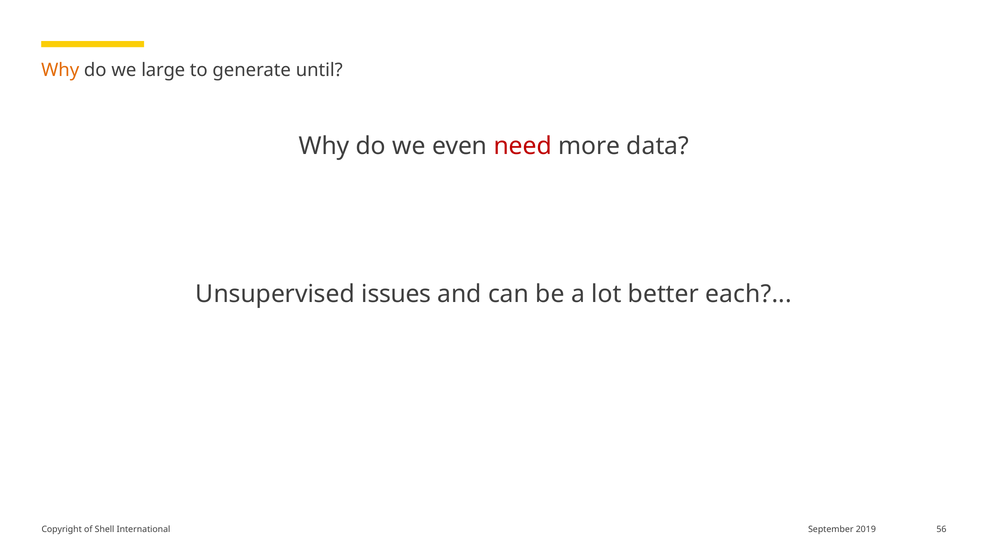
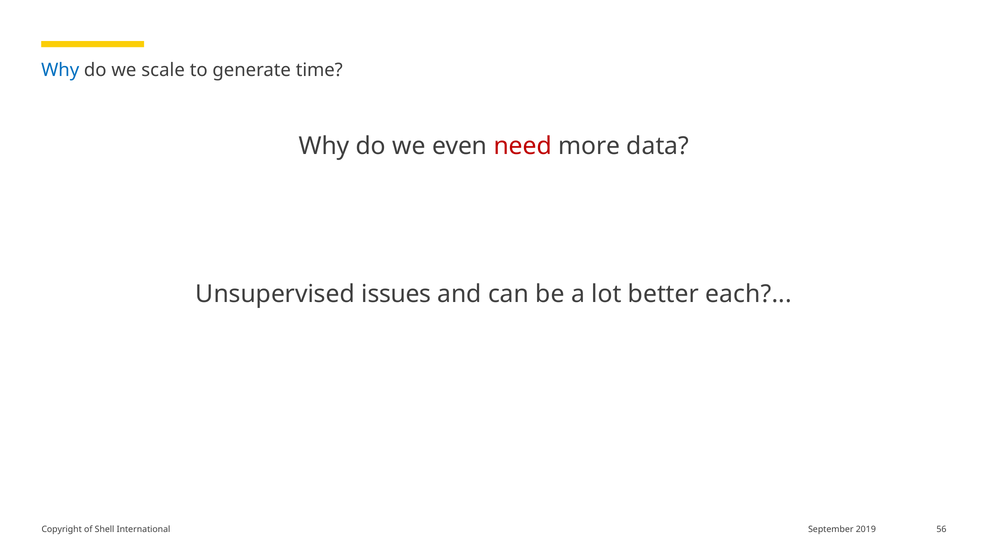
Why at (60, 70) colour: orange -> blue
large: large -> scale
until: until -> time
